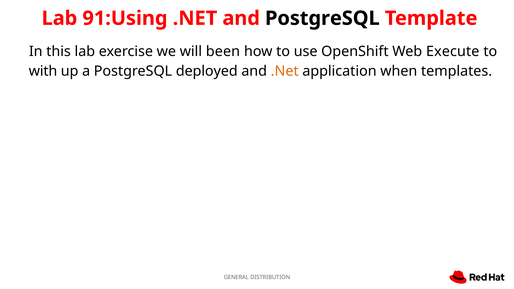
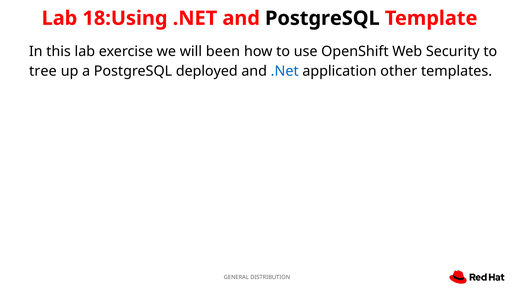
91:Using: 91:Using -> 18:Using
Execute: Execute -> Security
with: with -> tree
.Net at (285, 71) colour: orange -> blue
when: when -> other
